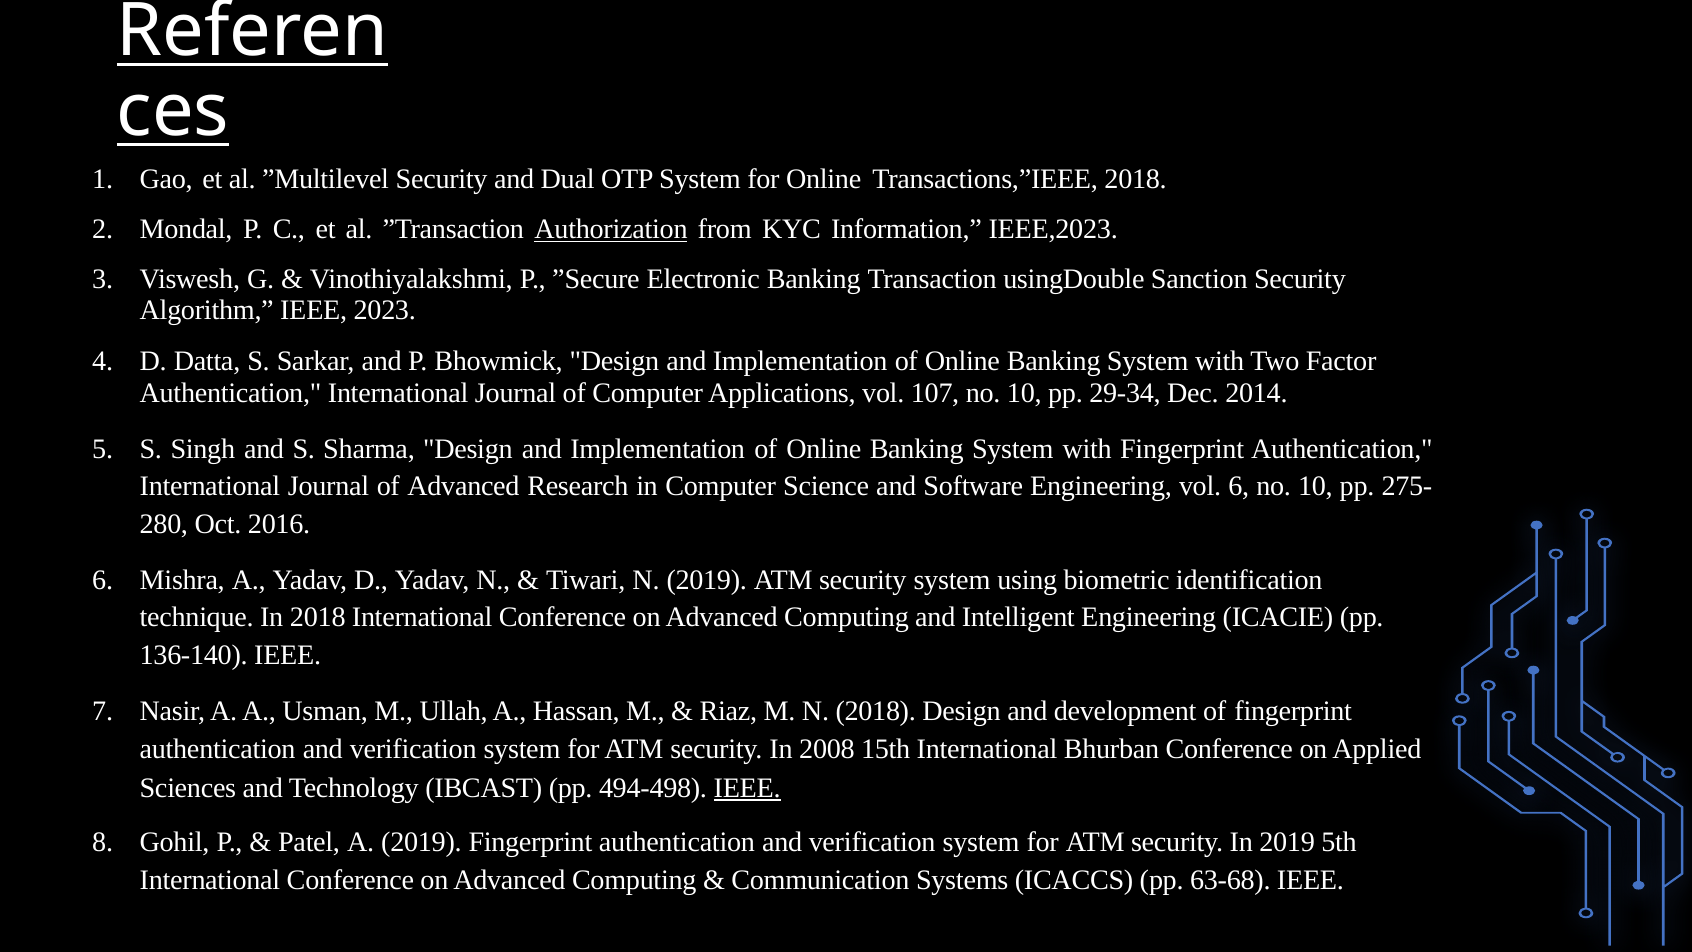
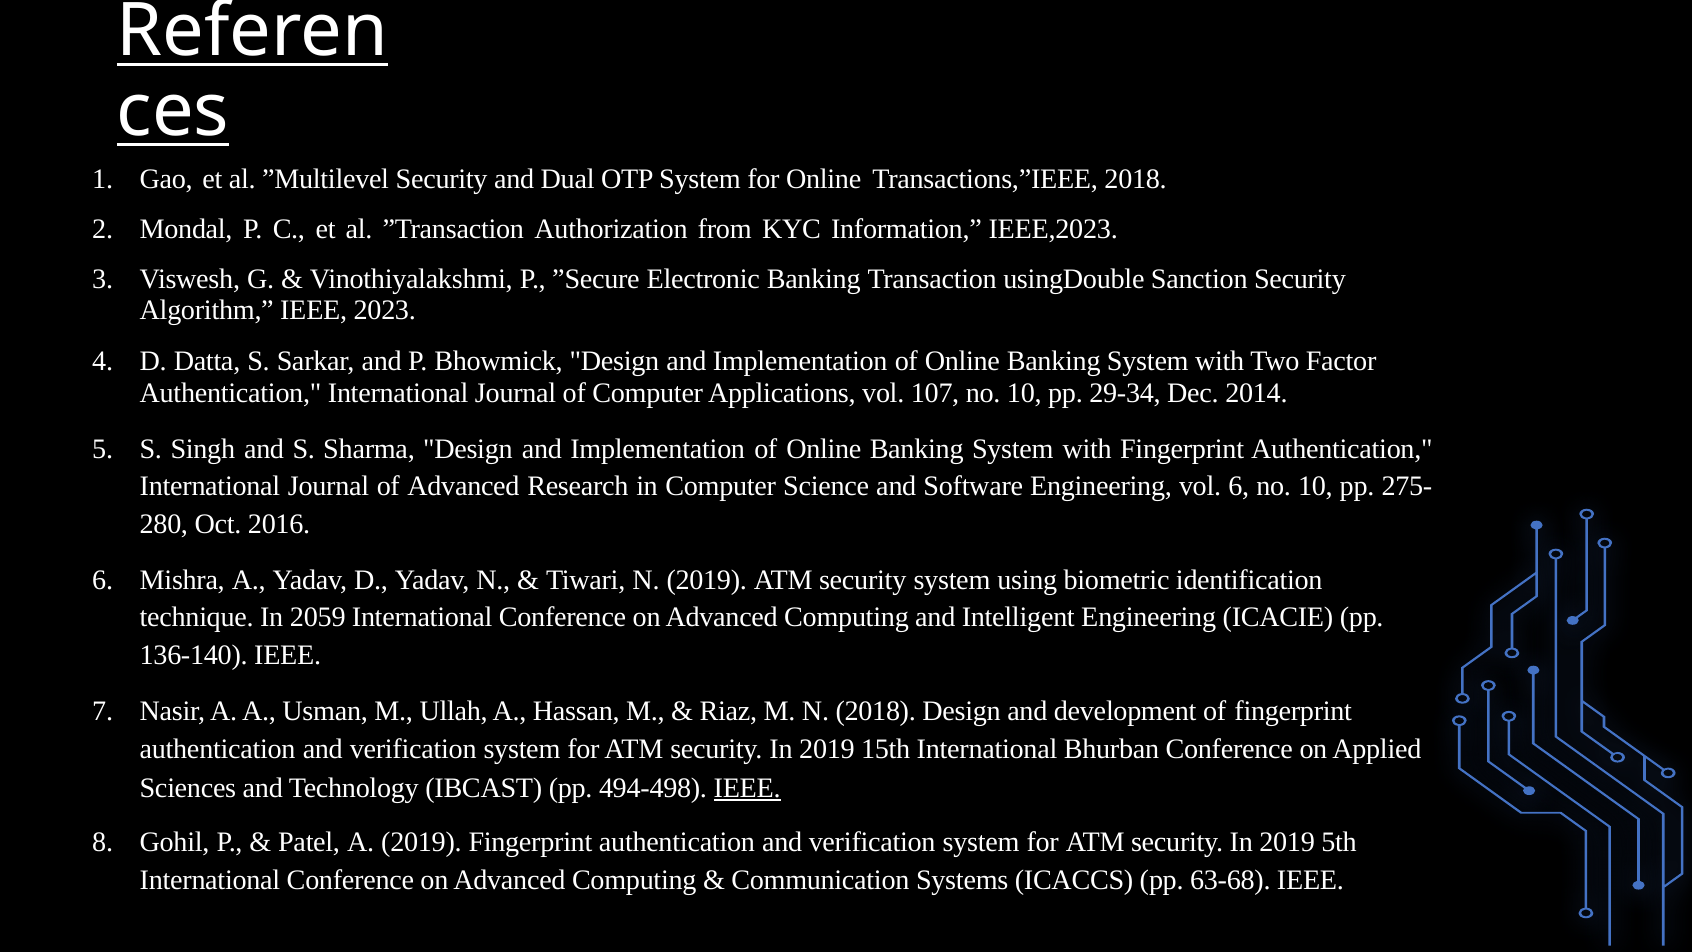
Authorization underline: present -> none
In 2018: 2018 -> 2059
2008 at (827, 749): 2008 -> 2019
